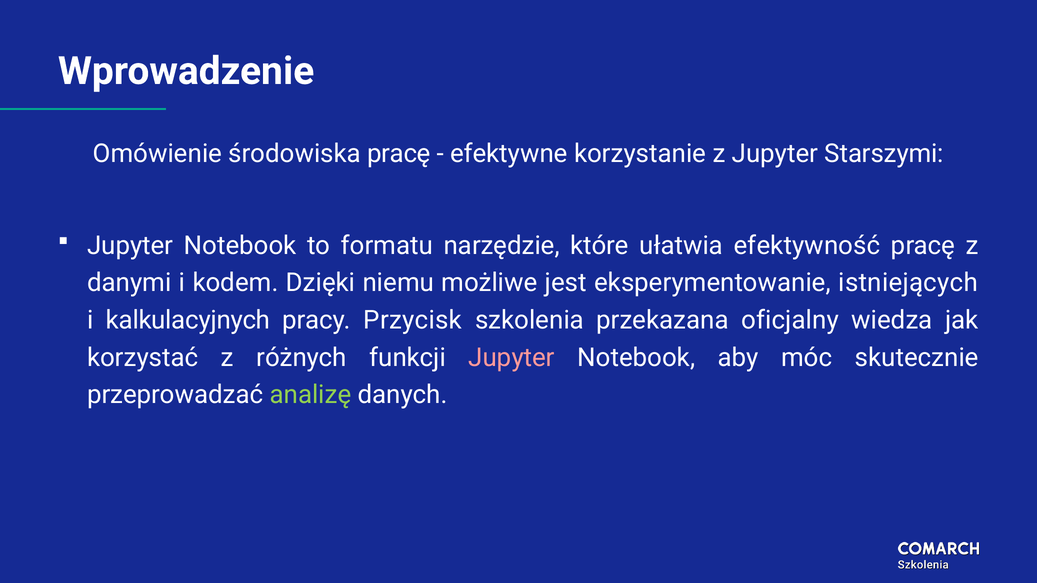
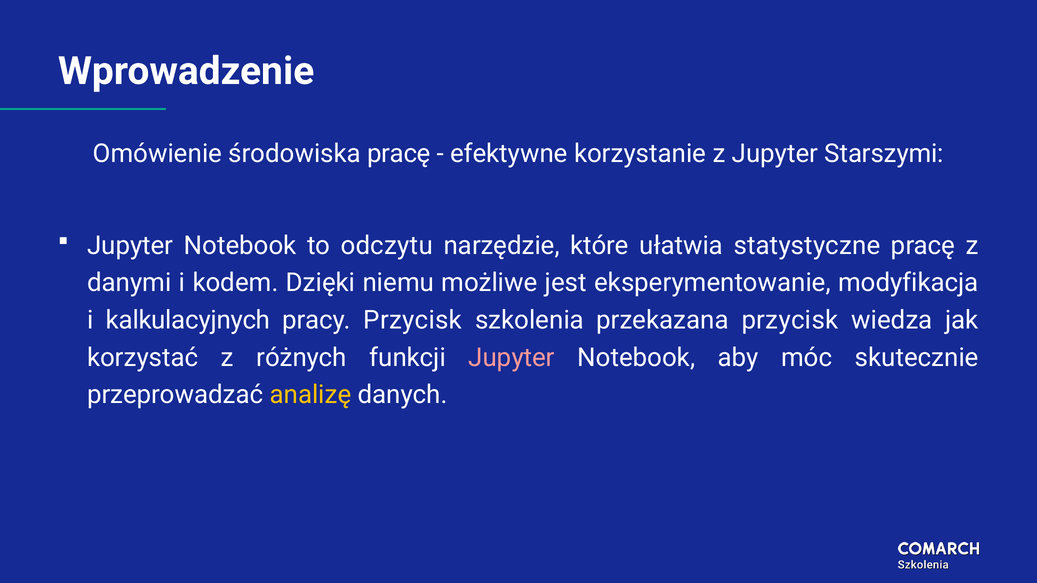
formatu: formatu -> odczytu
efektywność: efektywność -> statystyczne
istniejących: istniejących -> modyfikacja
przekazana oficjalny: oficjalny -> przycisk
analizę colour: light green -> yellow
